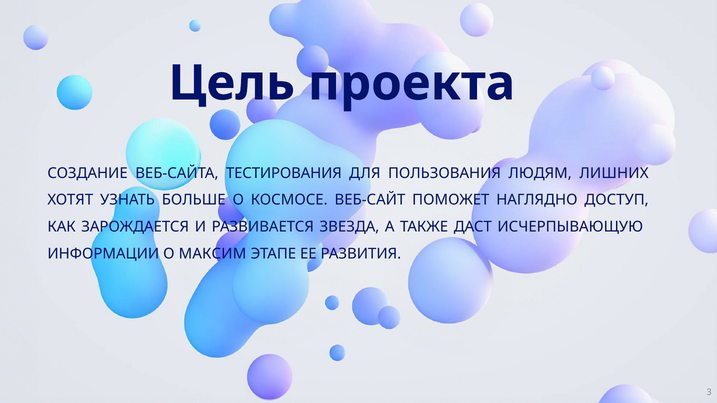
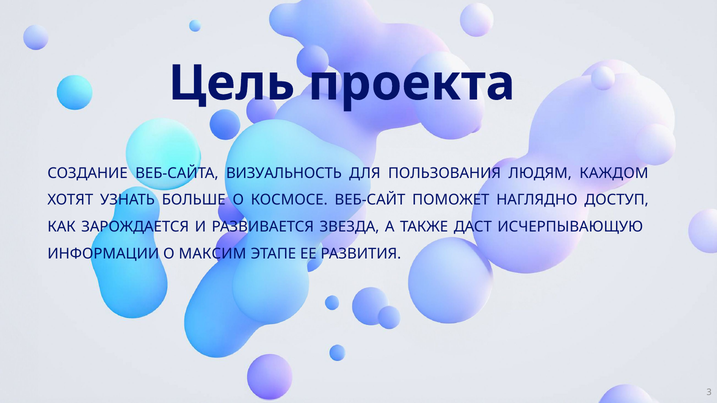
ТЕСТИРОВАНИЯ: ТЕСТИРОВАНИЯ -> ВИЗУАЛЬНОСТЬ
ЛИШНИХ: ЛИШНИХ -> КАЖДОМ
